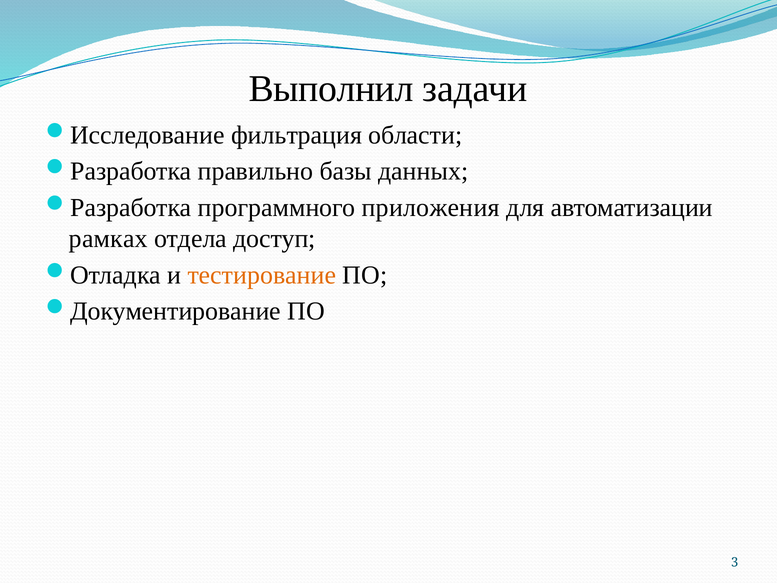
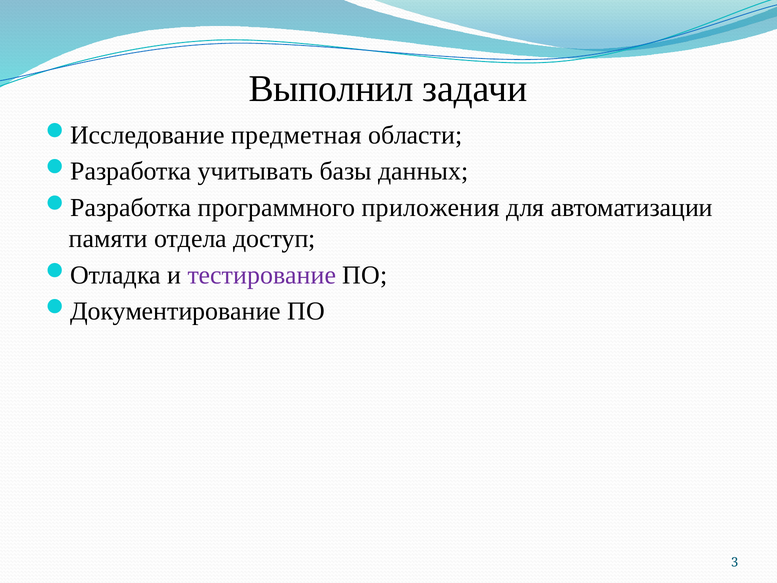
фильтрация: фильтрация -> предметная
правильно: правильно -> учитывать
рамках: рамках -> памяти
тестирование colour: orange -> purple
